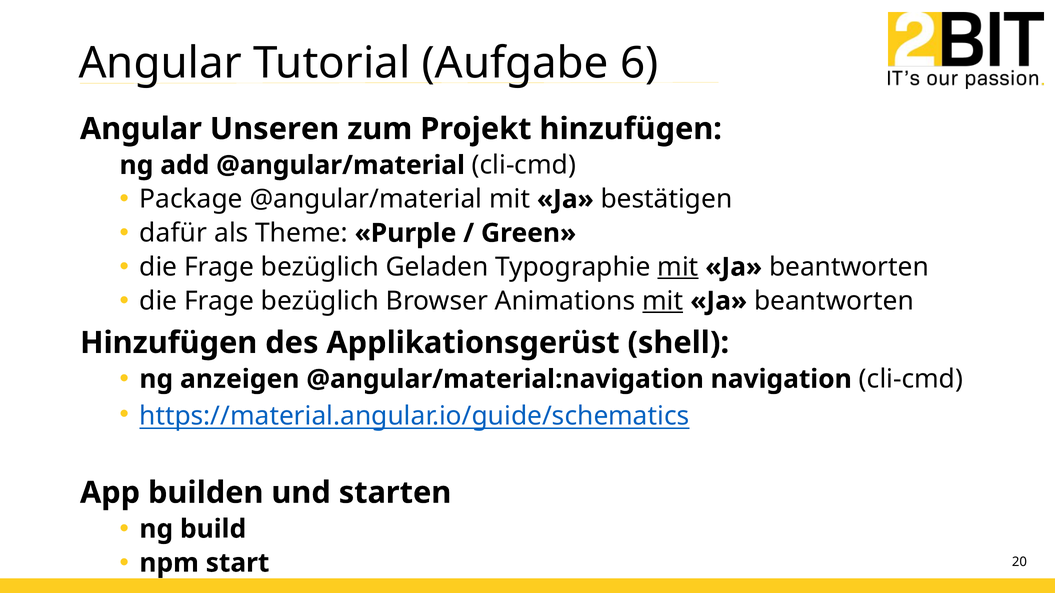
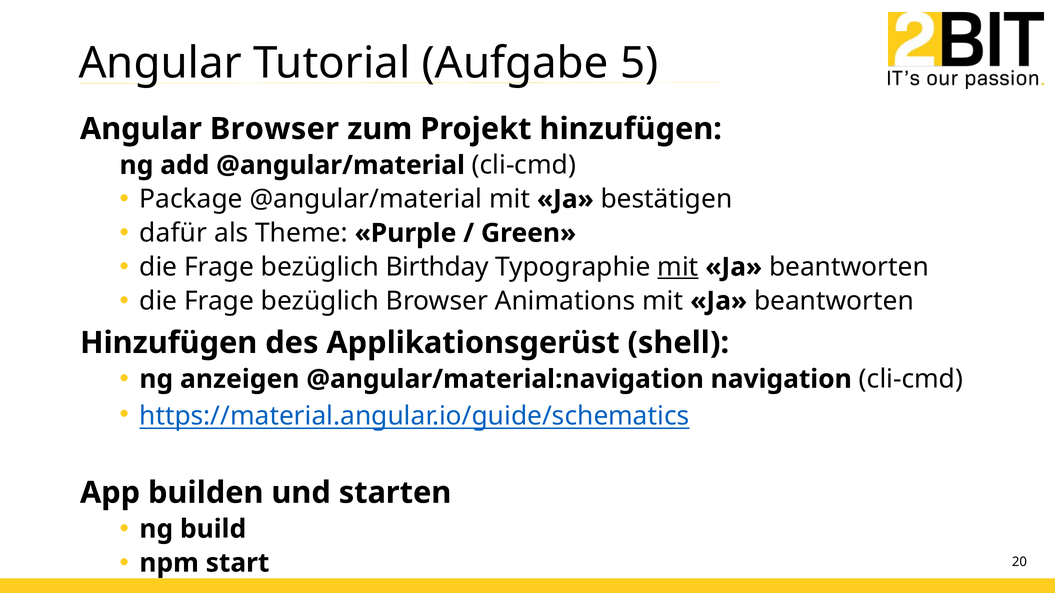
6: 6 -> 5
Angular Unseren: Unseren -> Browser
Geladen: Geladen -> Birthday
mit at (663, 301) underline: present -> none
